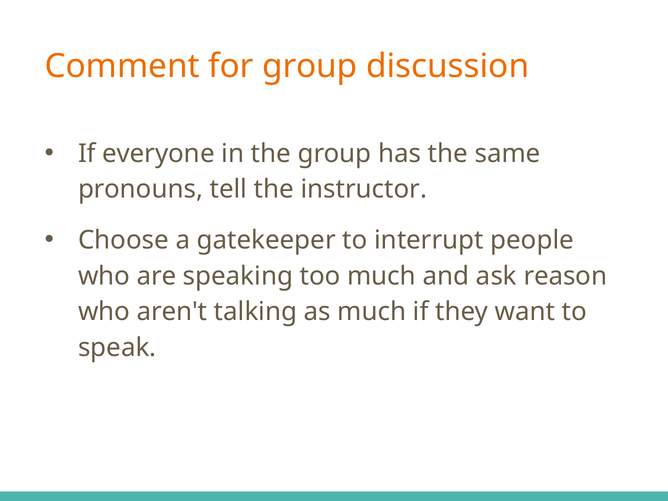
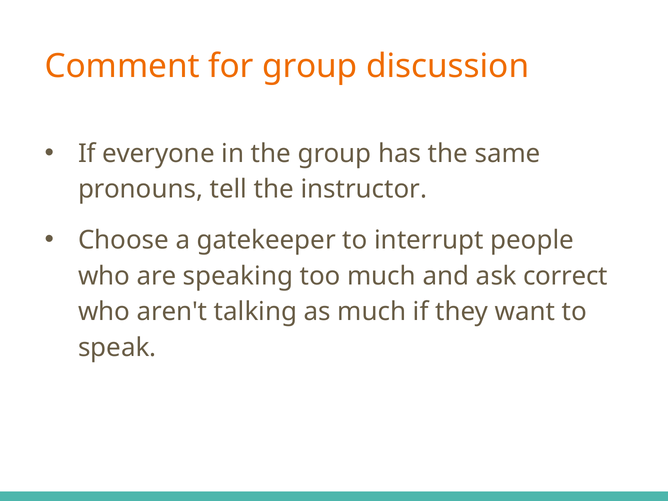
reason: reason -> correct
